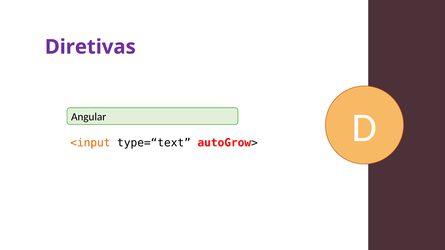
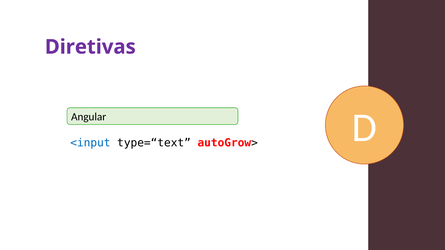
<input colour: orange -> blue
